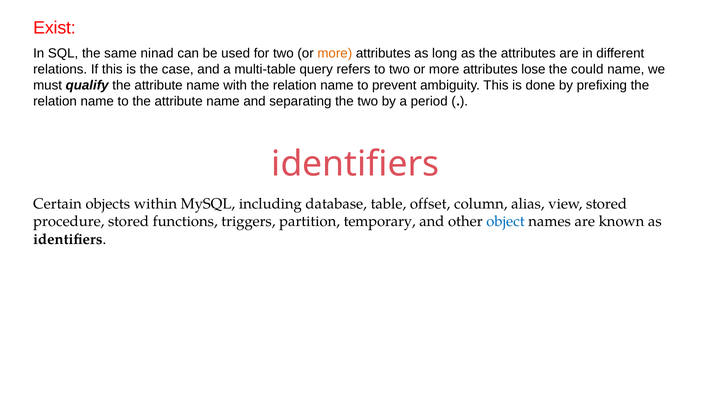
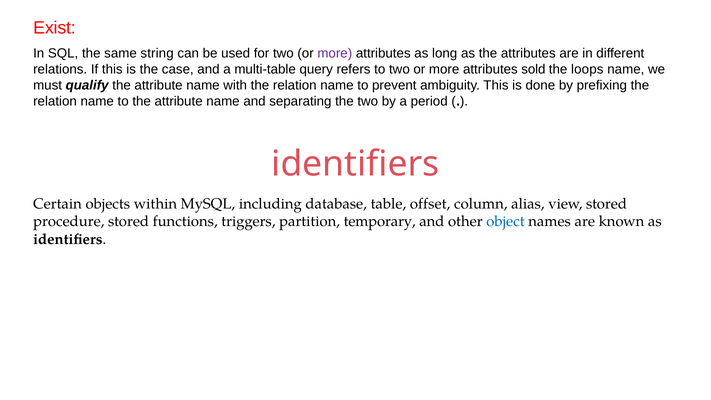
ninad: ninad -> string
more at (335, 53) colour: orange -> purple
lose: lose -> sold
could: could -> loops
